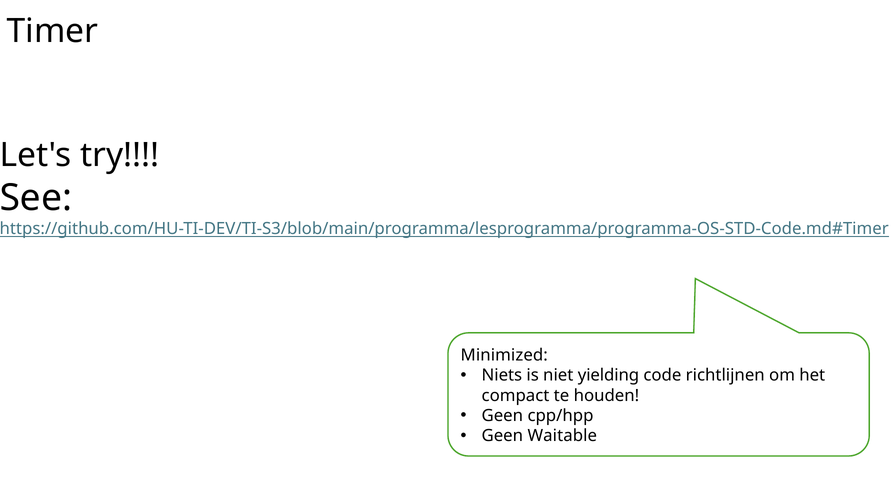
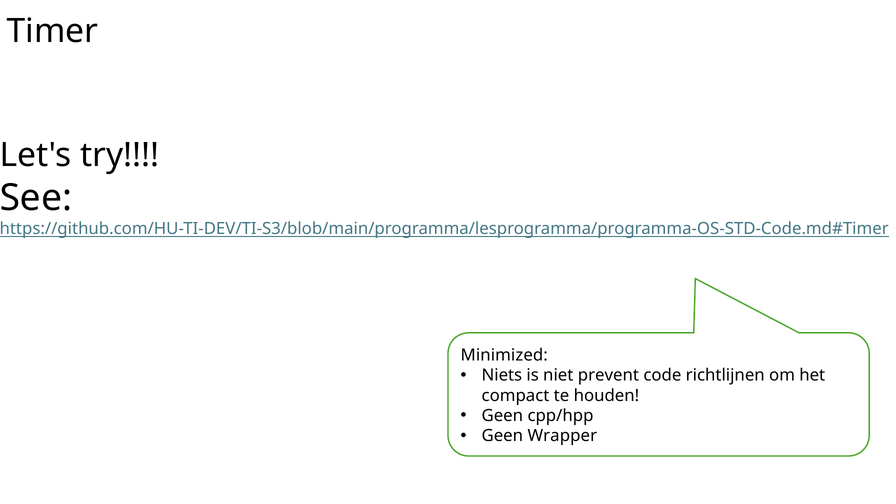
yielding: yielding -> prevent
Waitable: Waitable -> Wrapper
